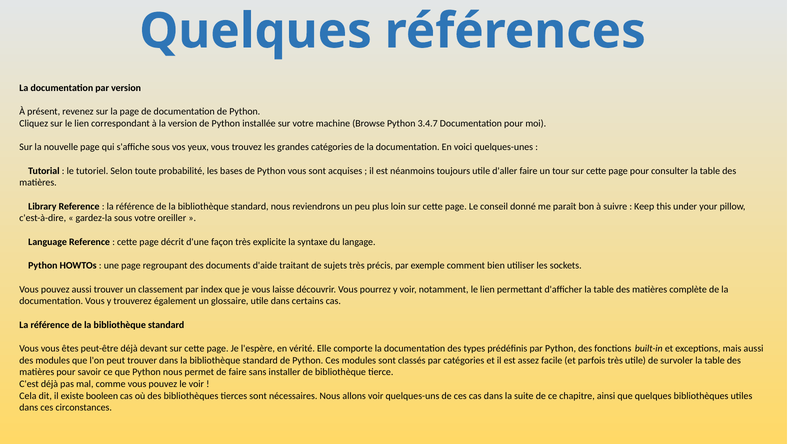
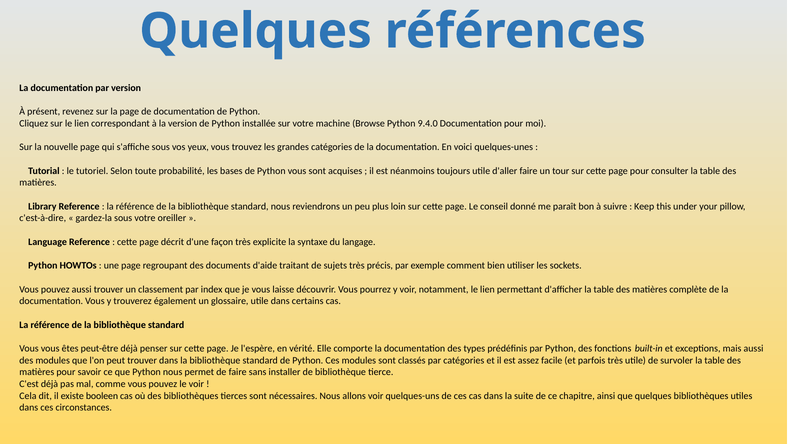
3.4.7: 3.4.7 -> 9.4.0
devant: devant -> penser
